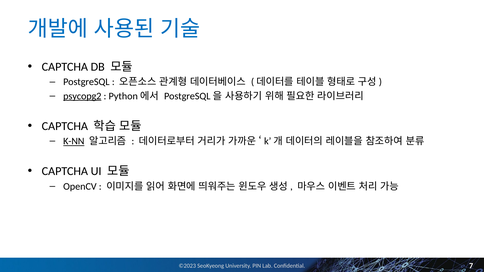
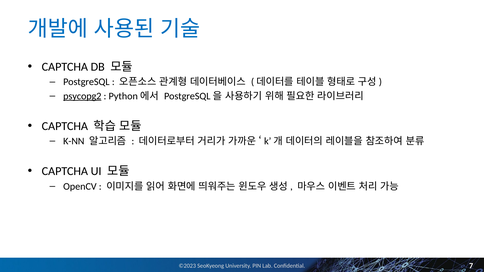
K-NN underline: present -> none
